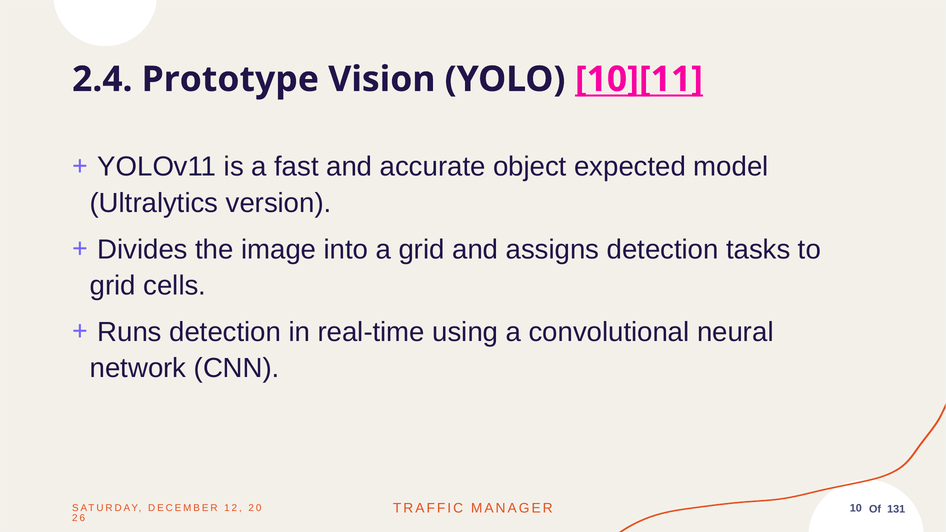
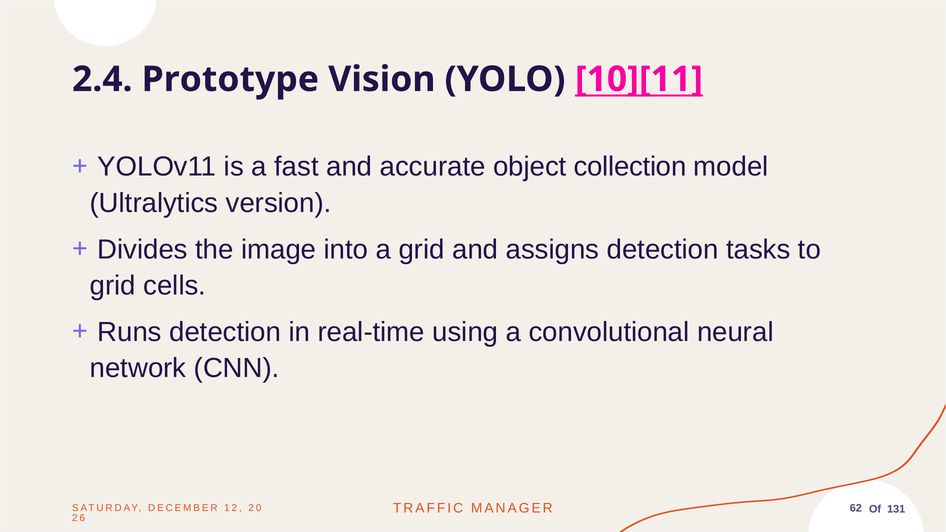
expected: expected -> collection
10: 10 -> 62
